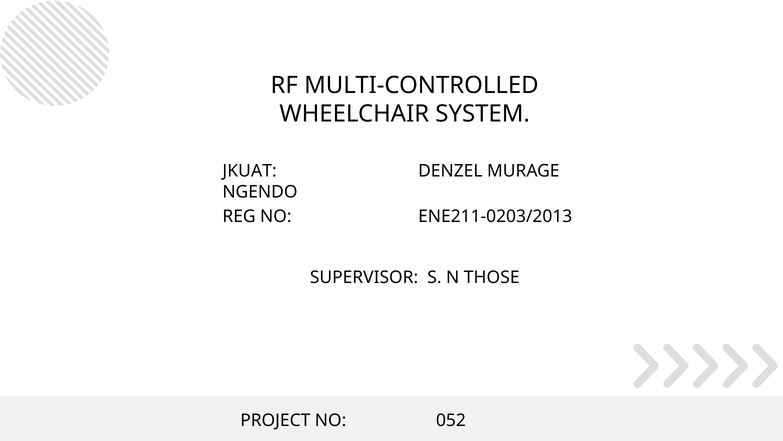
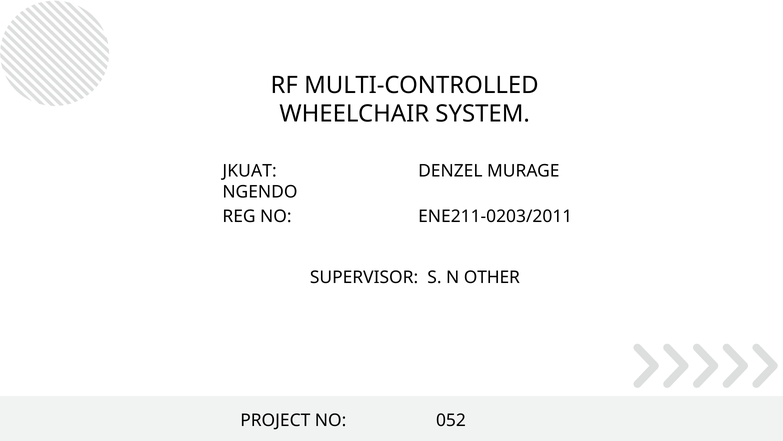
ENE211-0203/2013: ENE211-0203/2013 -> ENE211-0203/2011
THOSE: THOSE -> OTHER
